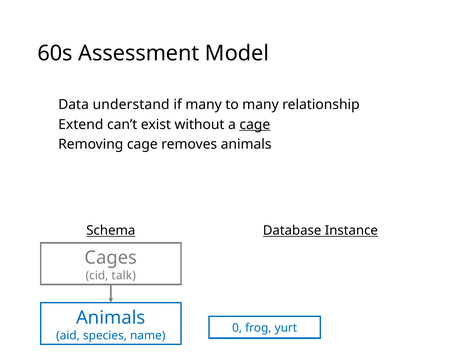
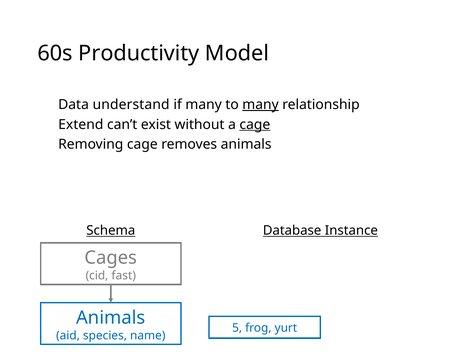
Assessment: Assessment -> Productivity
many at (260, 105) underline: none -> present
talk: talk -> fast
0: 0 -> 5
